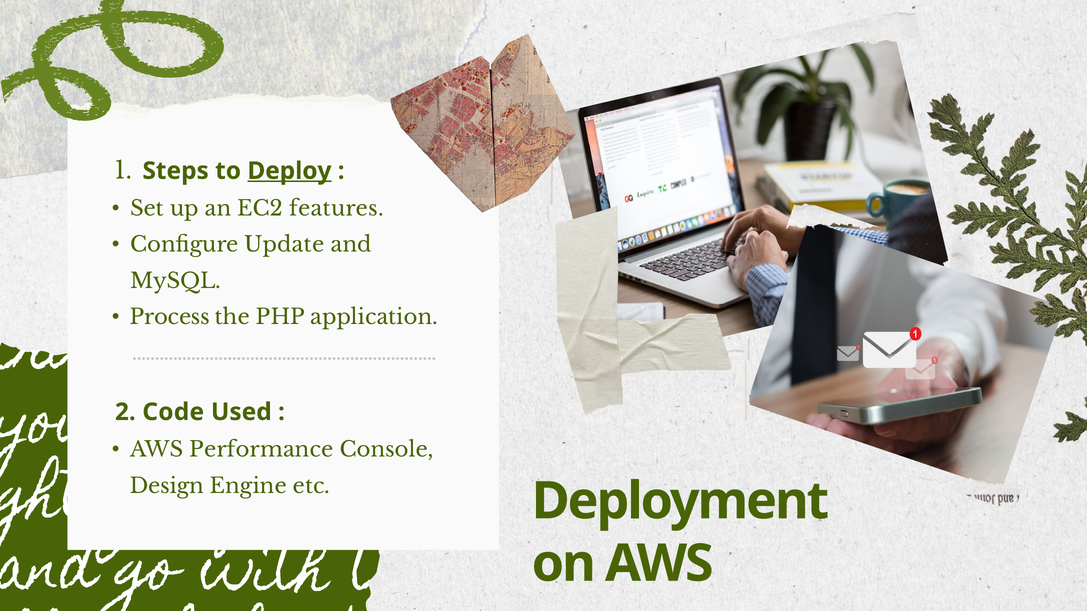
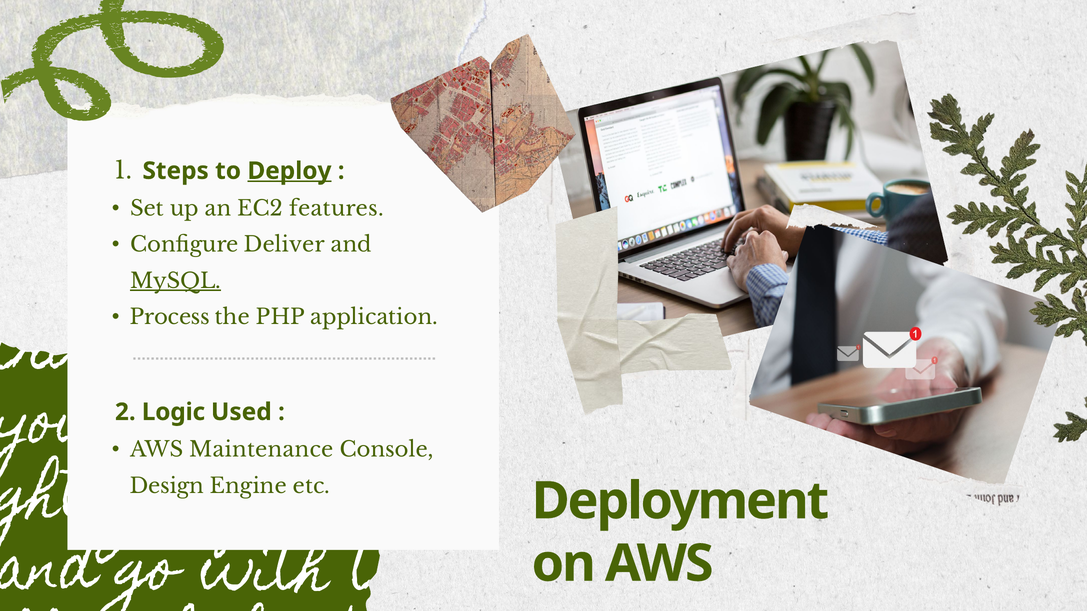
Update: Update -> Deliver
MySQL underline: none -> present
Code: Code -> Logic
Performance: Performance -> Maintenance
